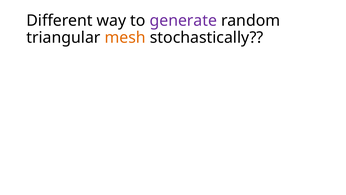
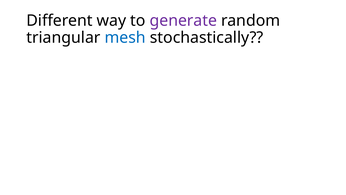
mesh colour: orange -> blue
